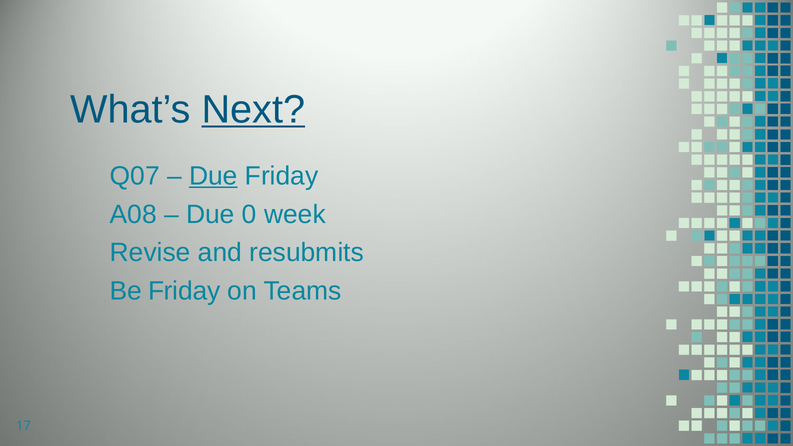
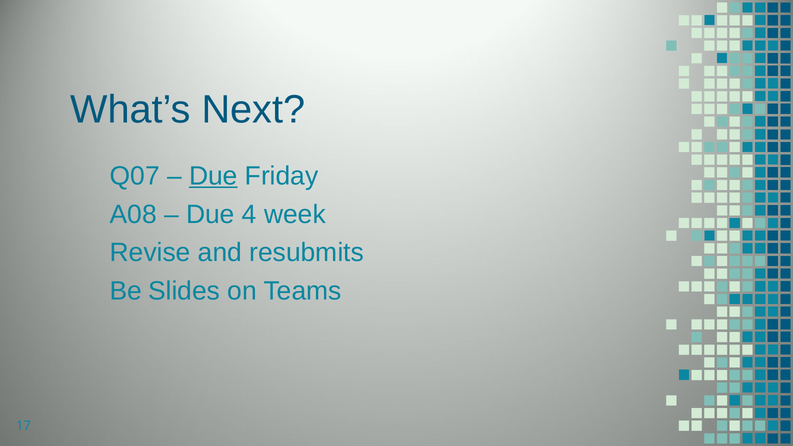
Next underline: present -> none
0: 0 -> 4
Friday at (184, 291): Friday -> Slides
